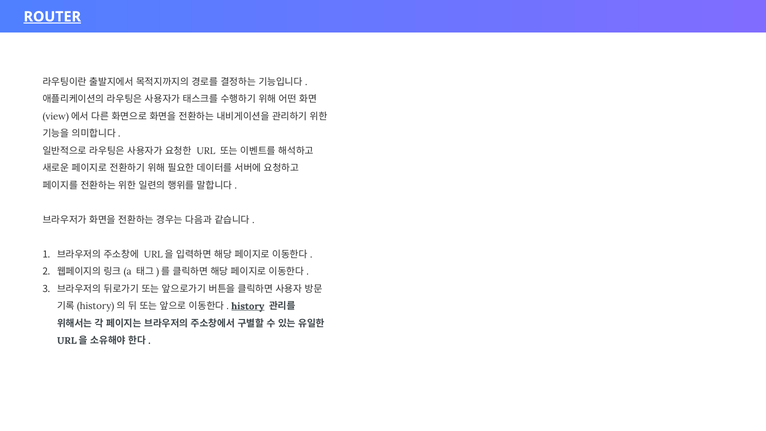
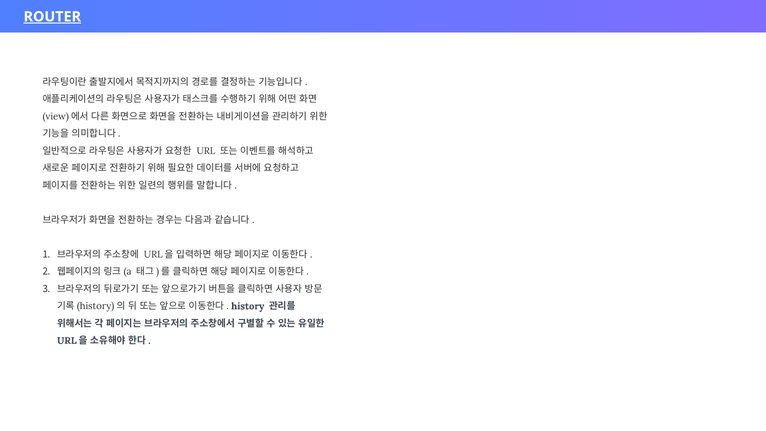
history underline: present -> none
